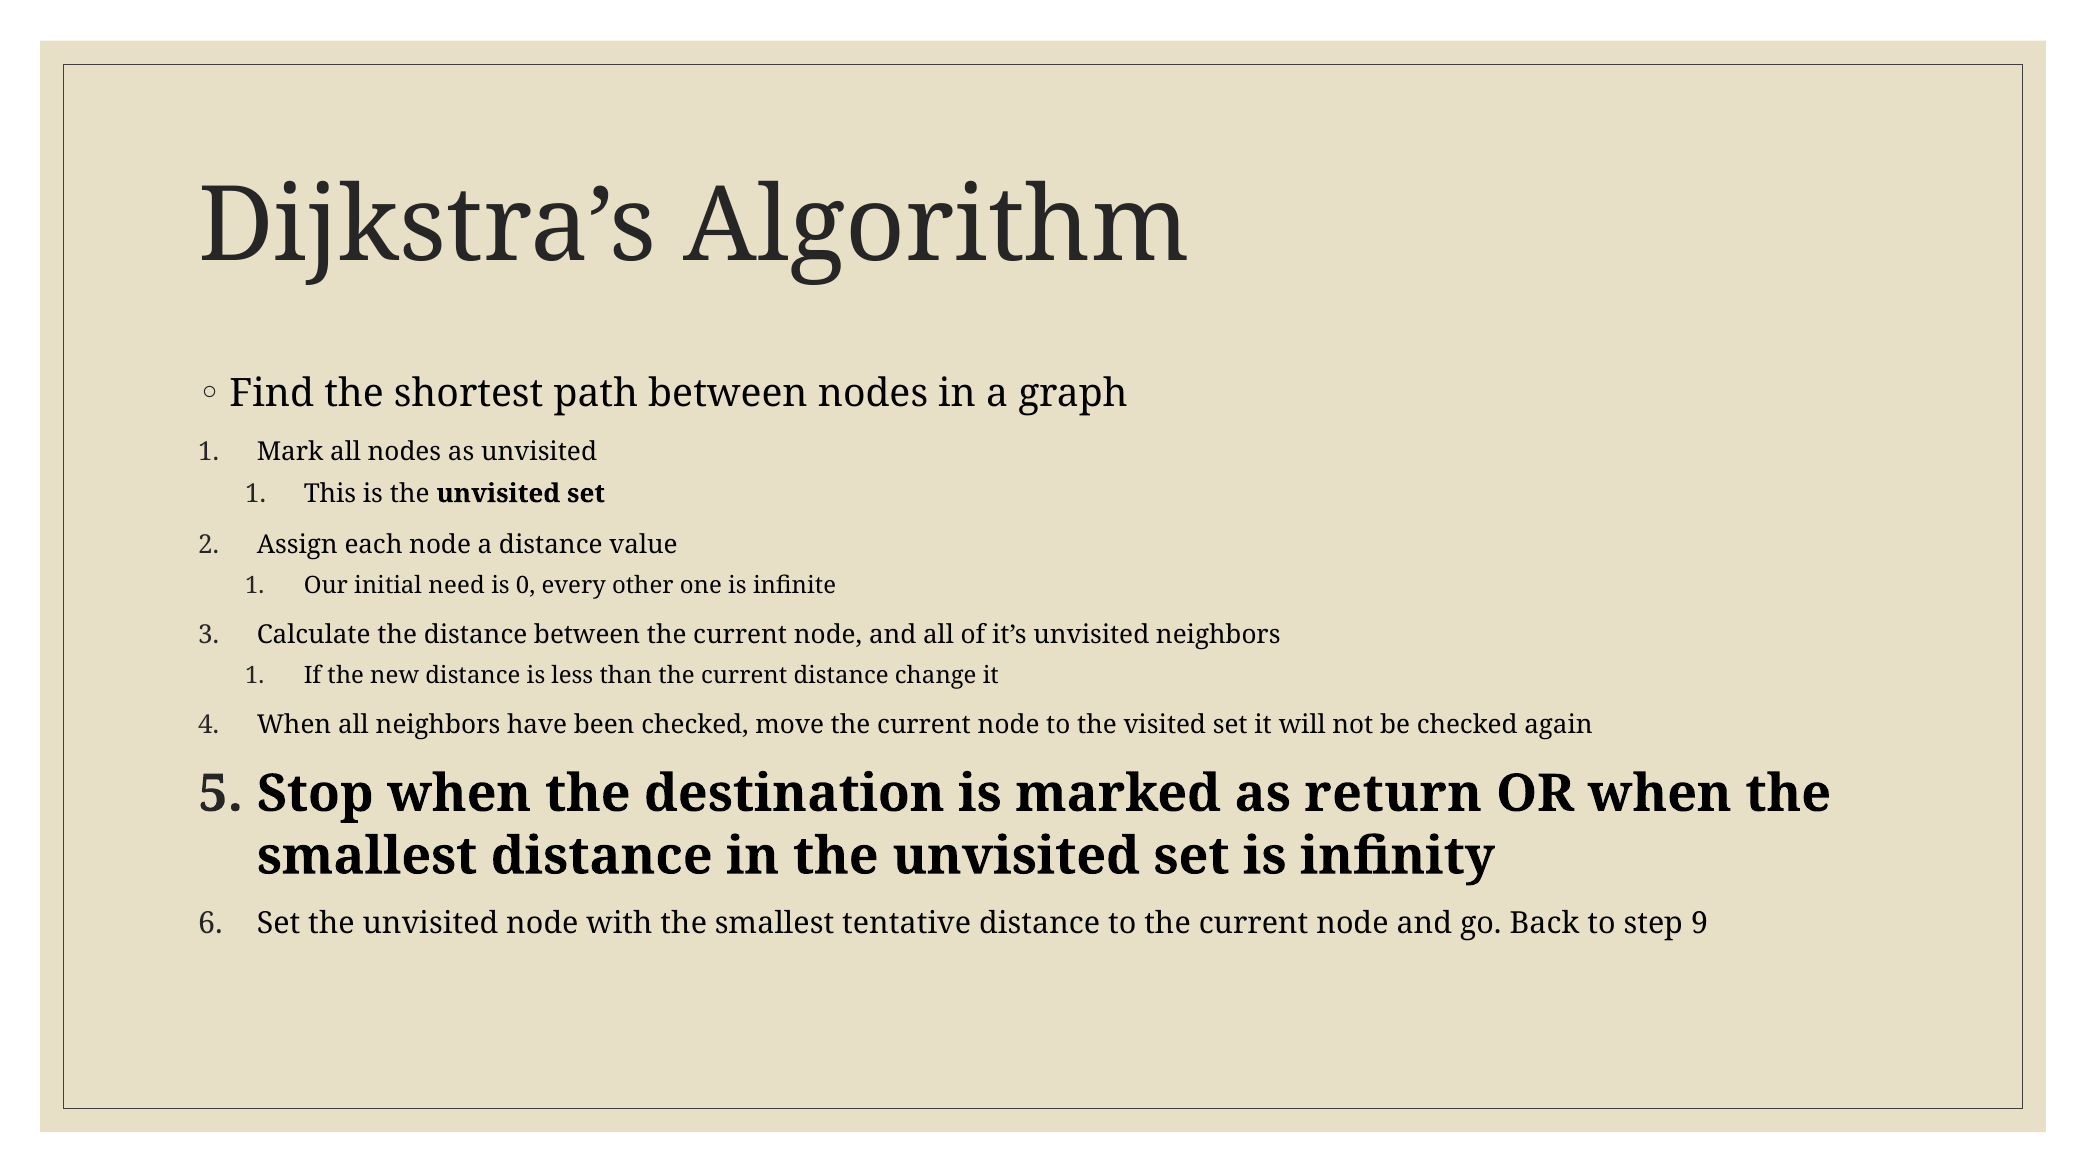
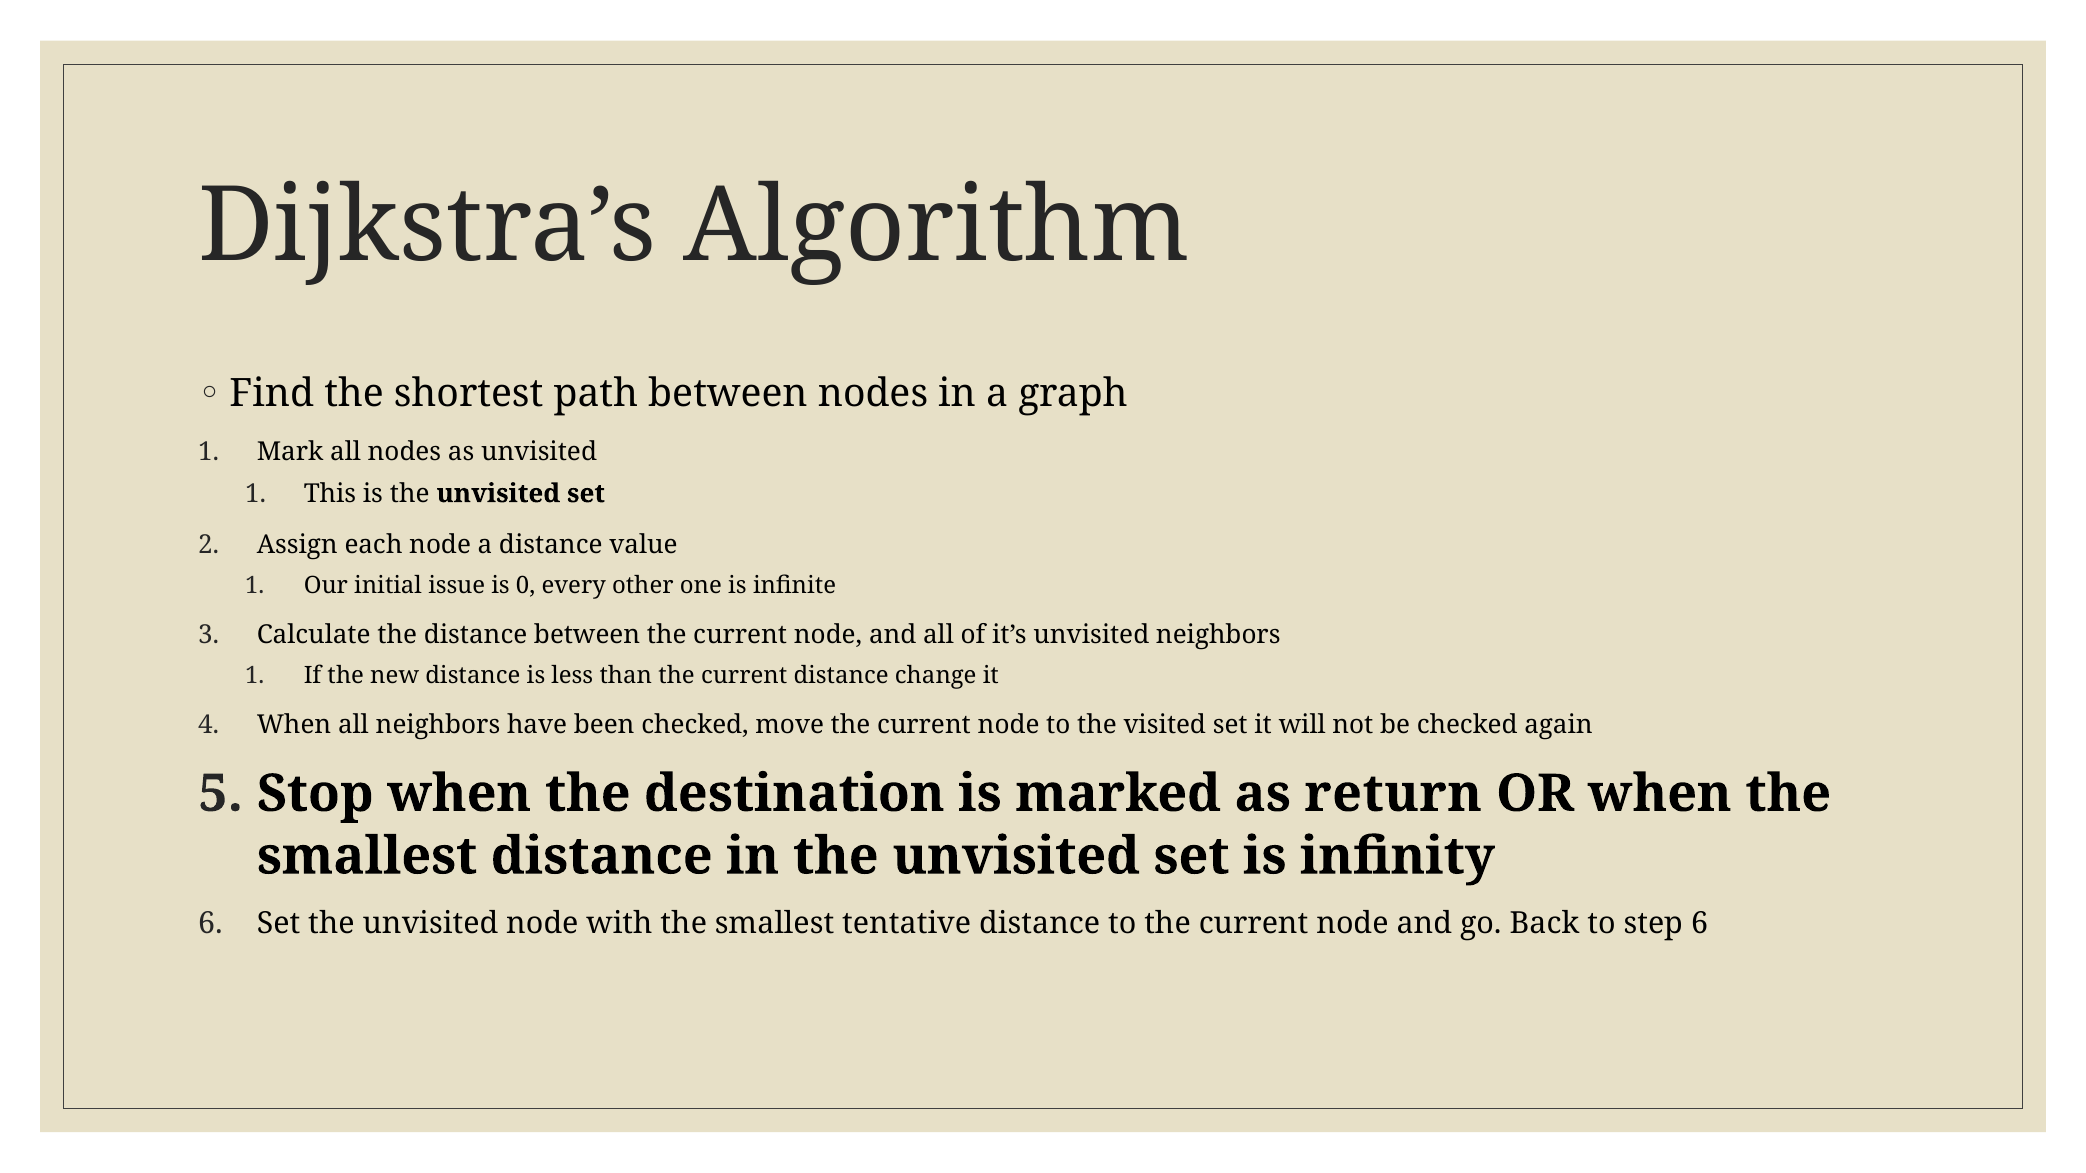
need: need -> issue
step 9: 9 -> 6
